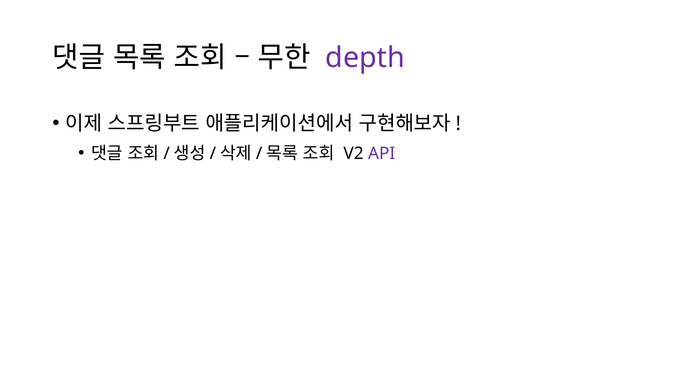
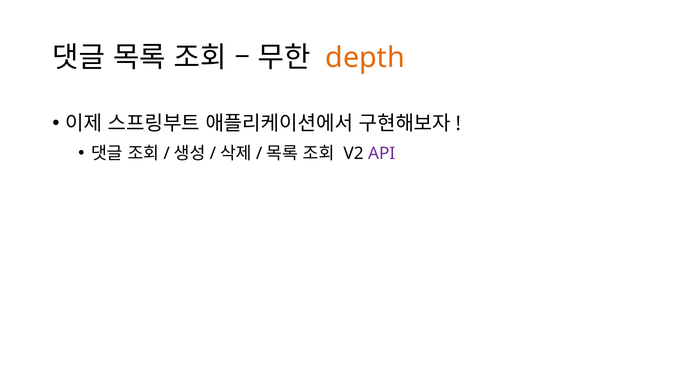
depth colour: purple -> orange
